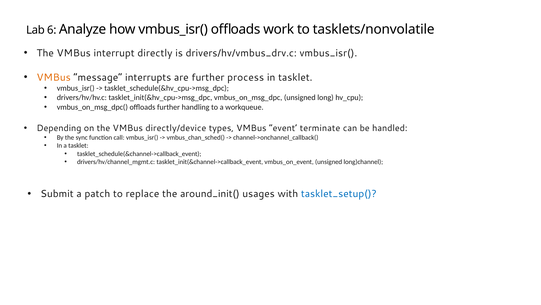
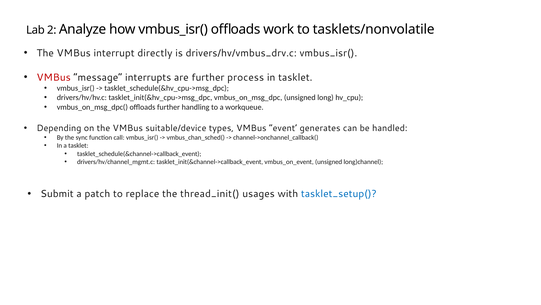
6: 6 -> 2
VMBus at (54, 77) colour: orange -> red
directly/device: directly/device -> suitable/device
terminate: terminate -> generates
around_init(: around_init( -> thread_init(
